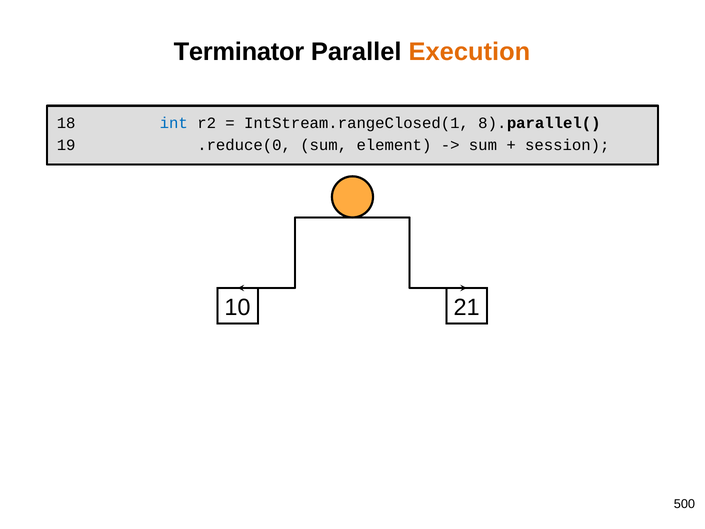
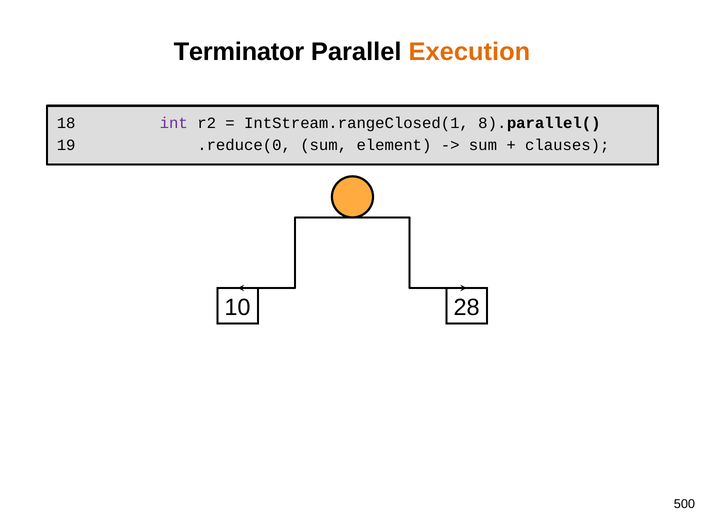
int colour: blue -> purple
session: session -> clauses
21: 21 -> 28
